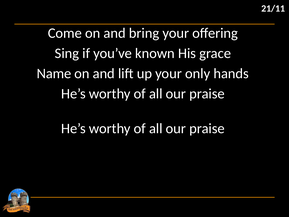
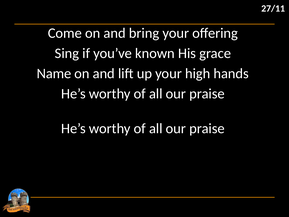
21/11: 21/11 -> 27/11
only: only -> high
